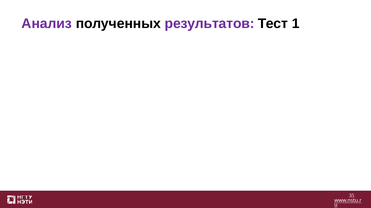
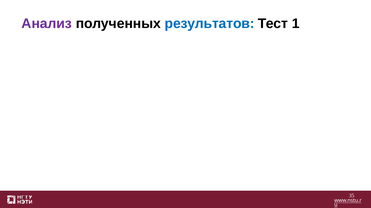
результатов colour: purple -> blue
